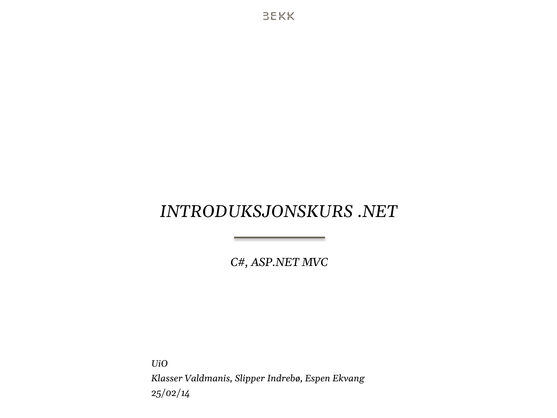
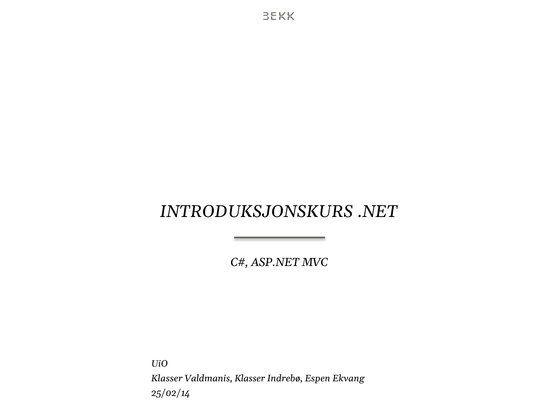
Valdmanis Slipper: Slipper -> Klasser
